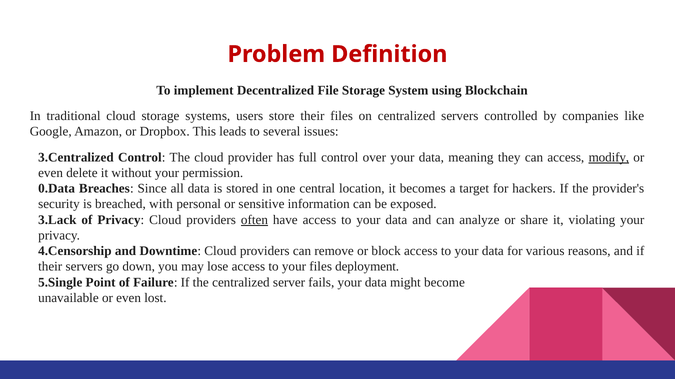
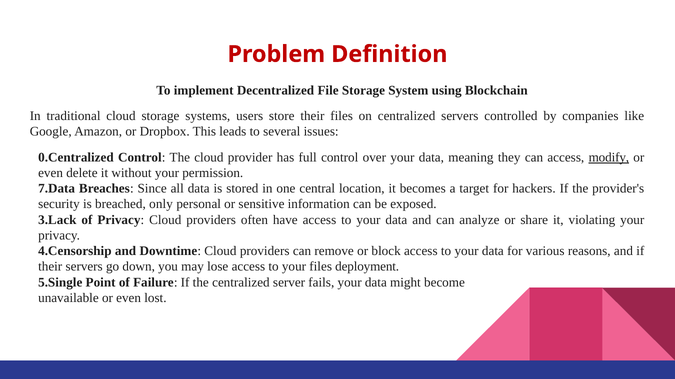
3.Centralized: 3.Centralized -> 0.Centralized
0.Data: 0.Data -> 7.Data
with: with -> only
often underline: present -> none
